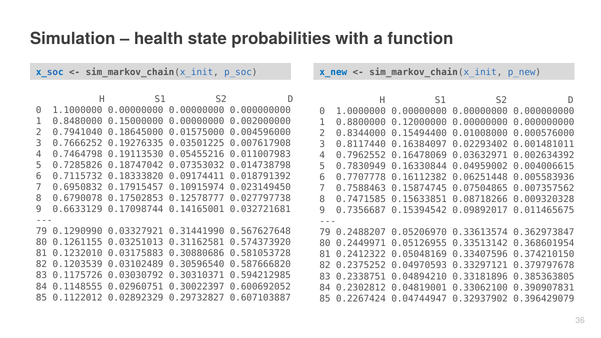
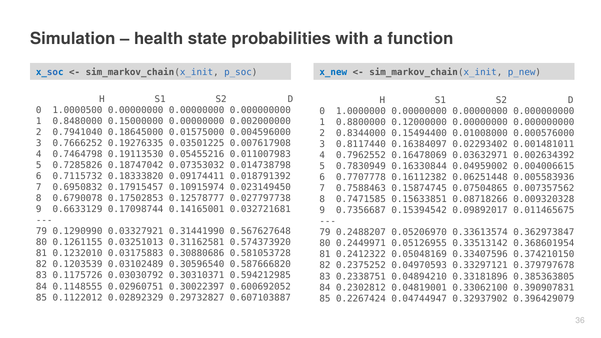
1.1000000: 1.1000000 -> 1.0000500
